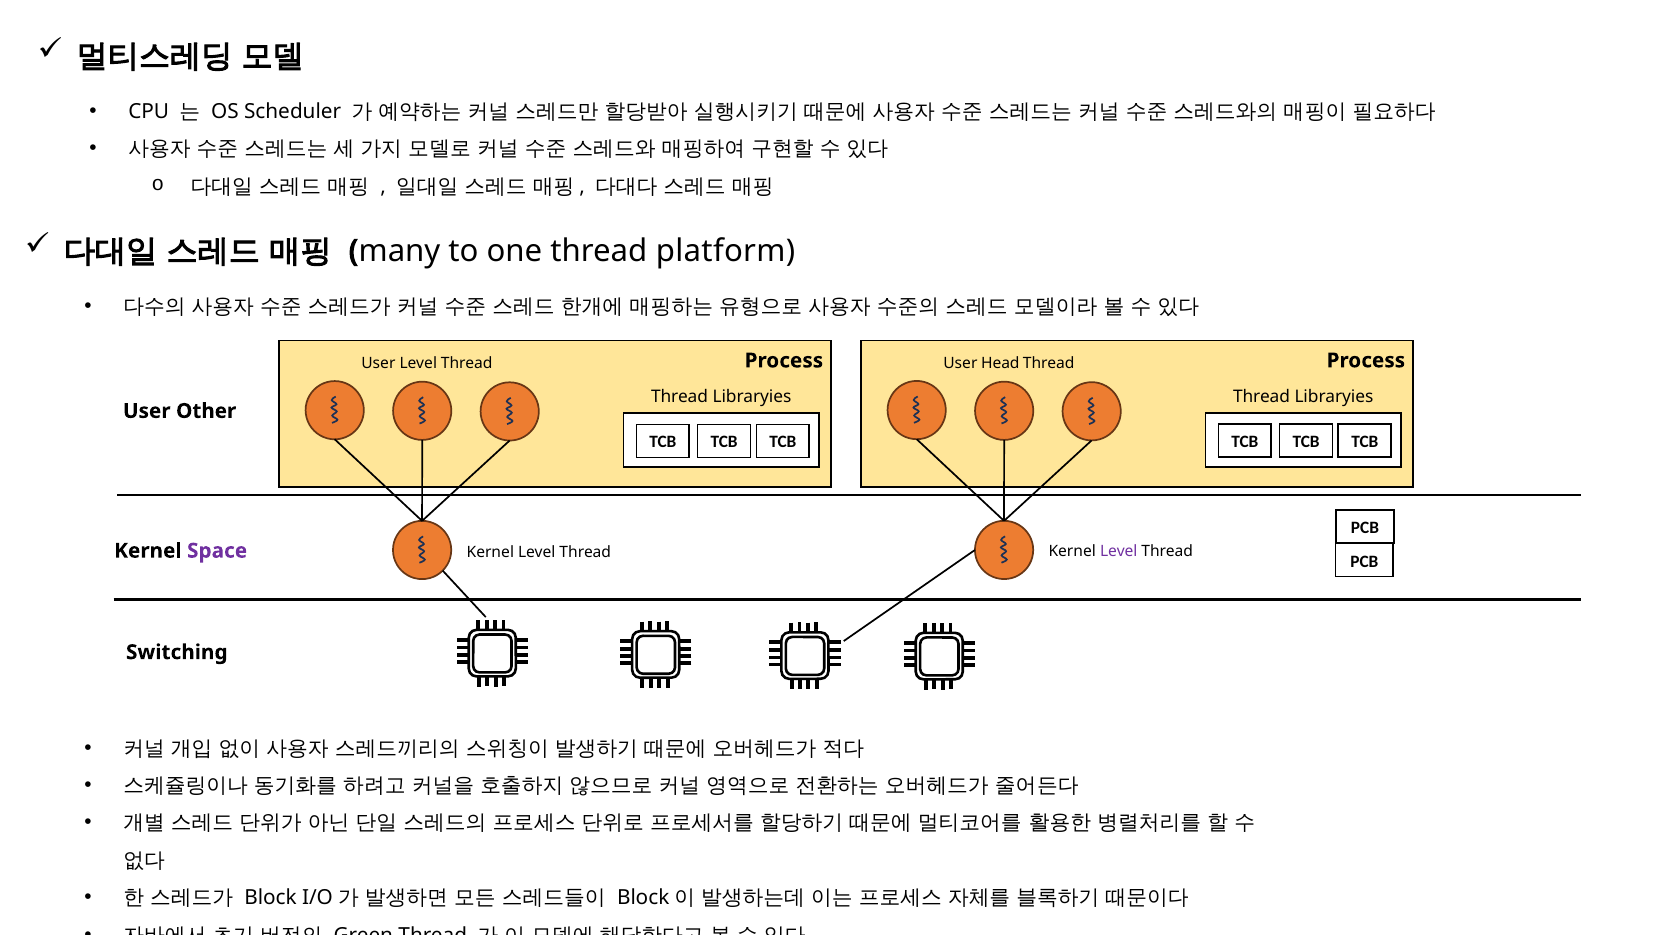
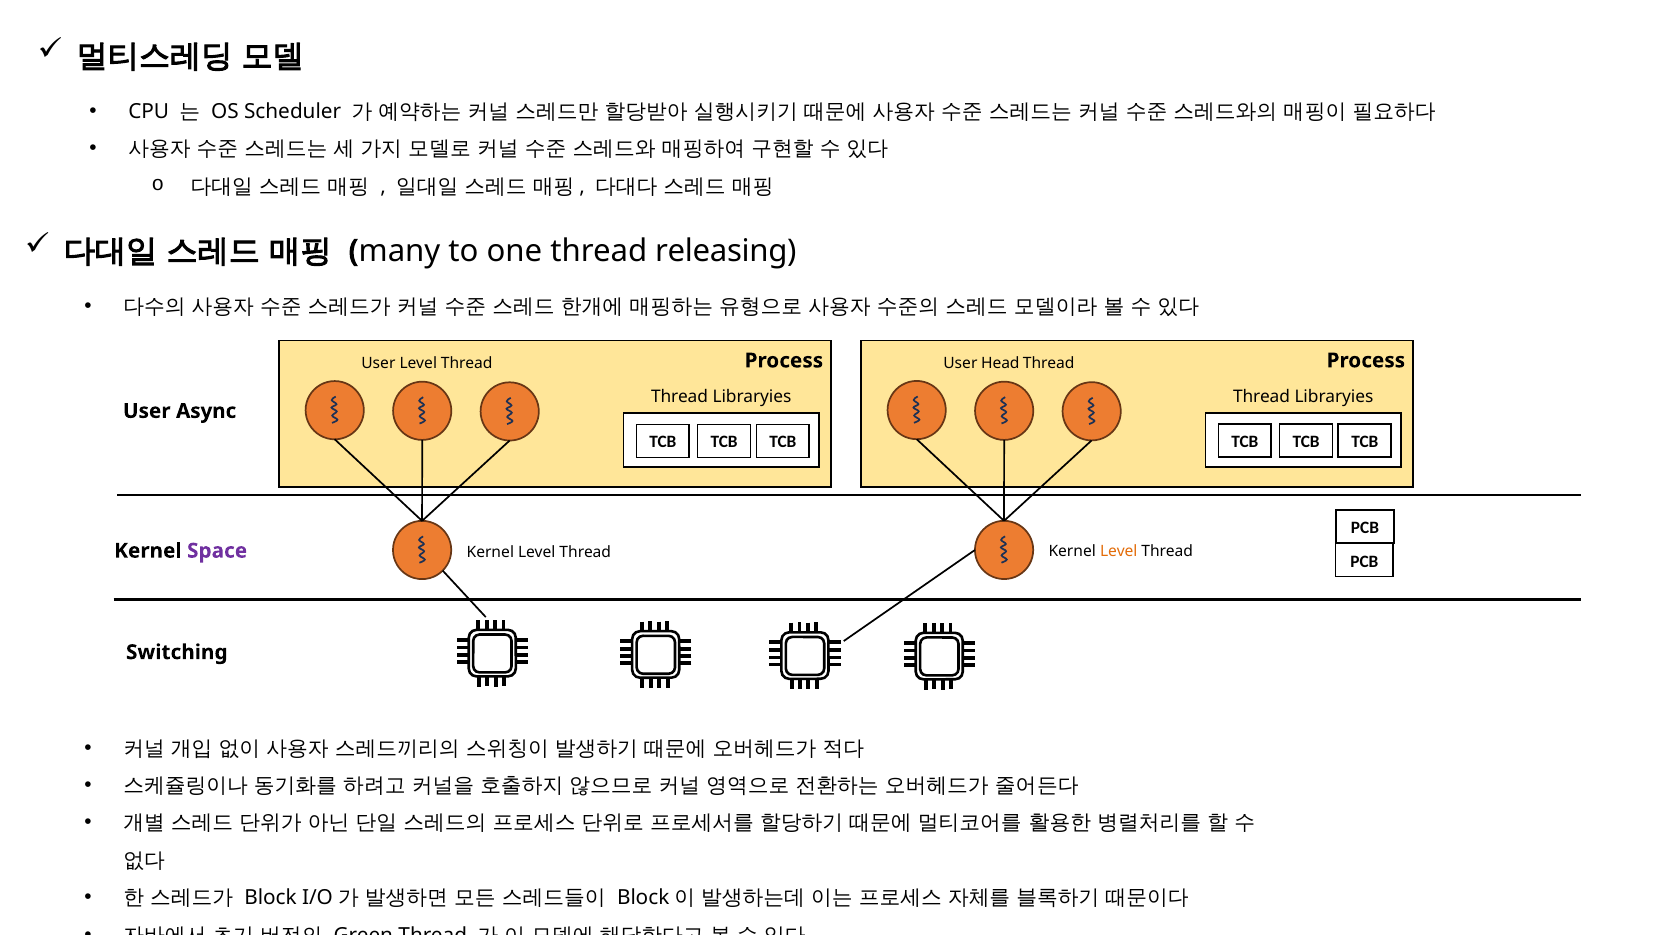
platform: platform -> releasing
Other: Other -> Async
Level at (1119, 552) colour: purple -> orange
